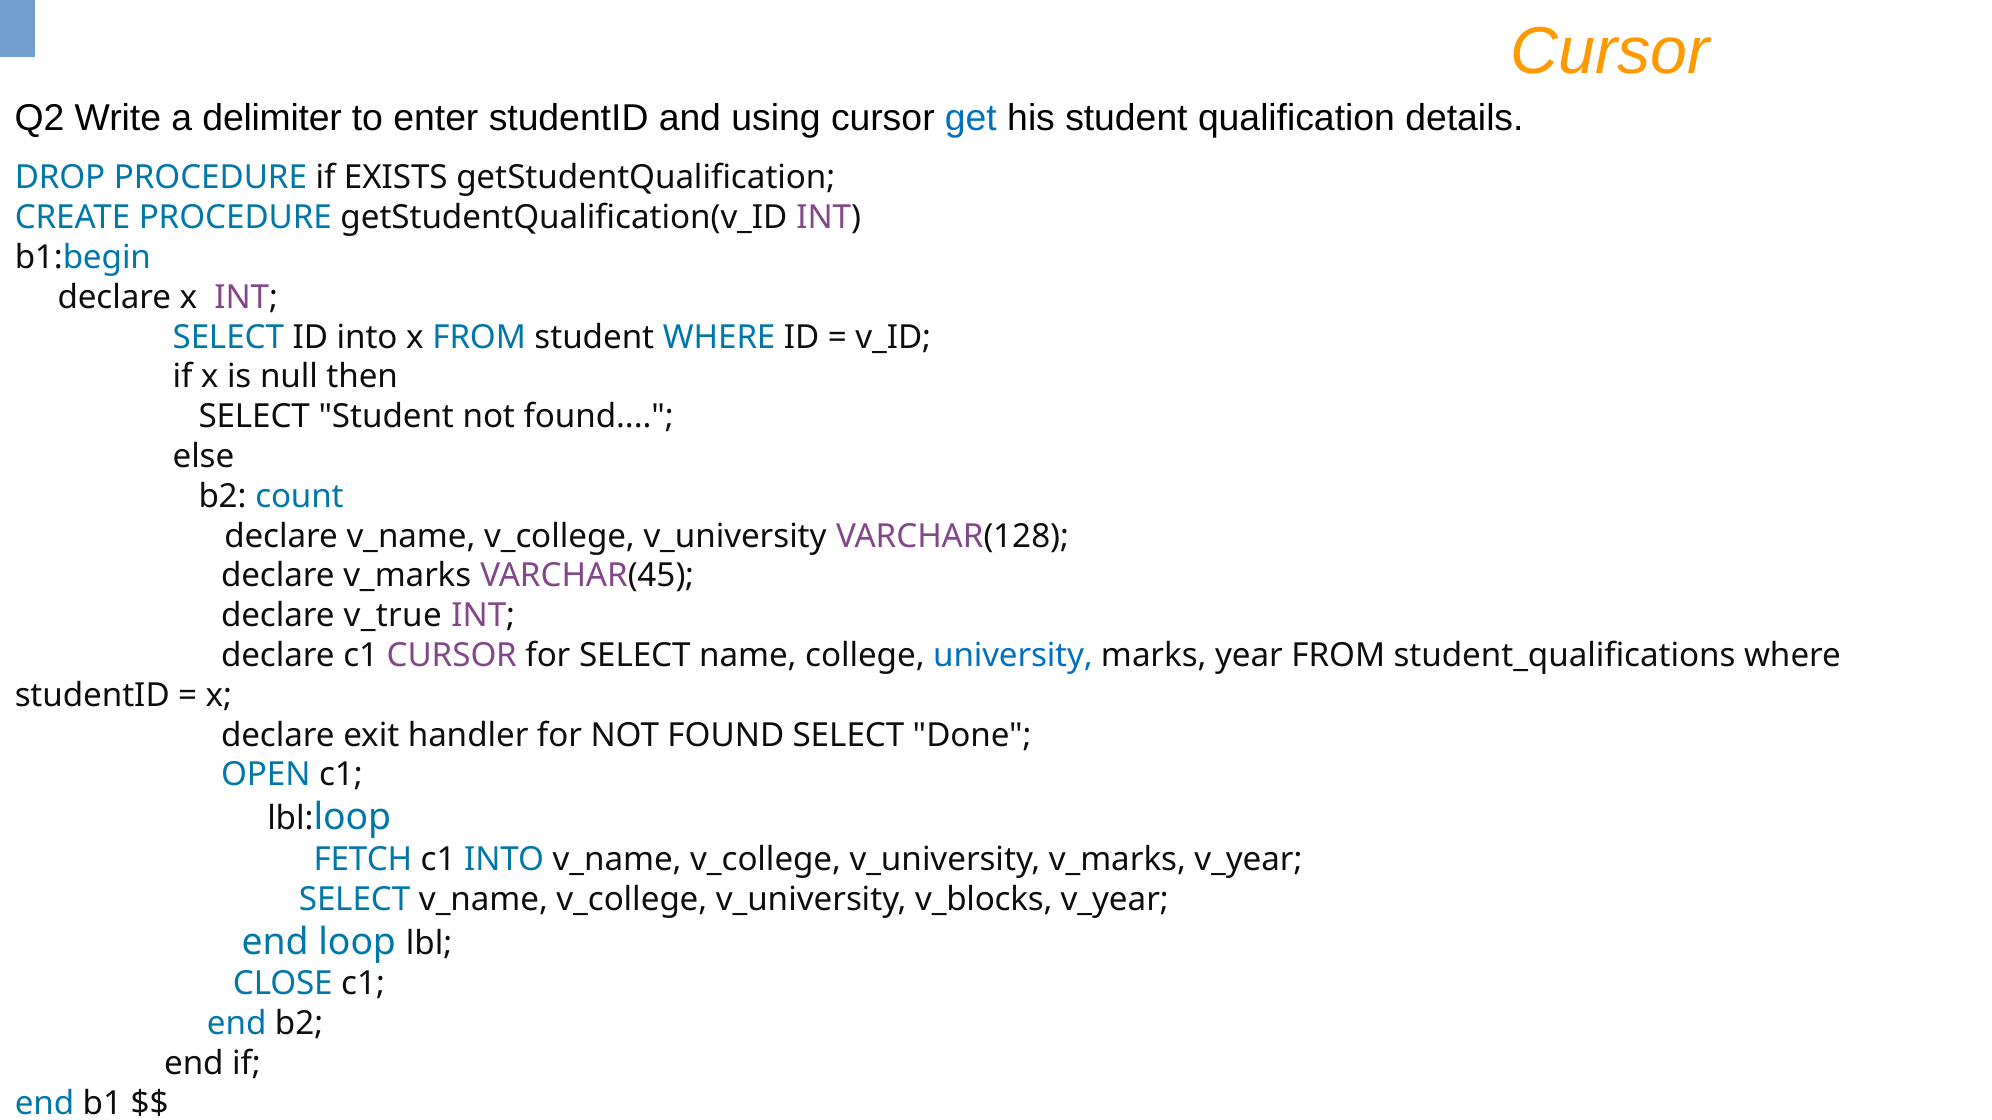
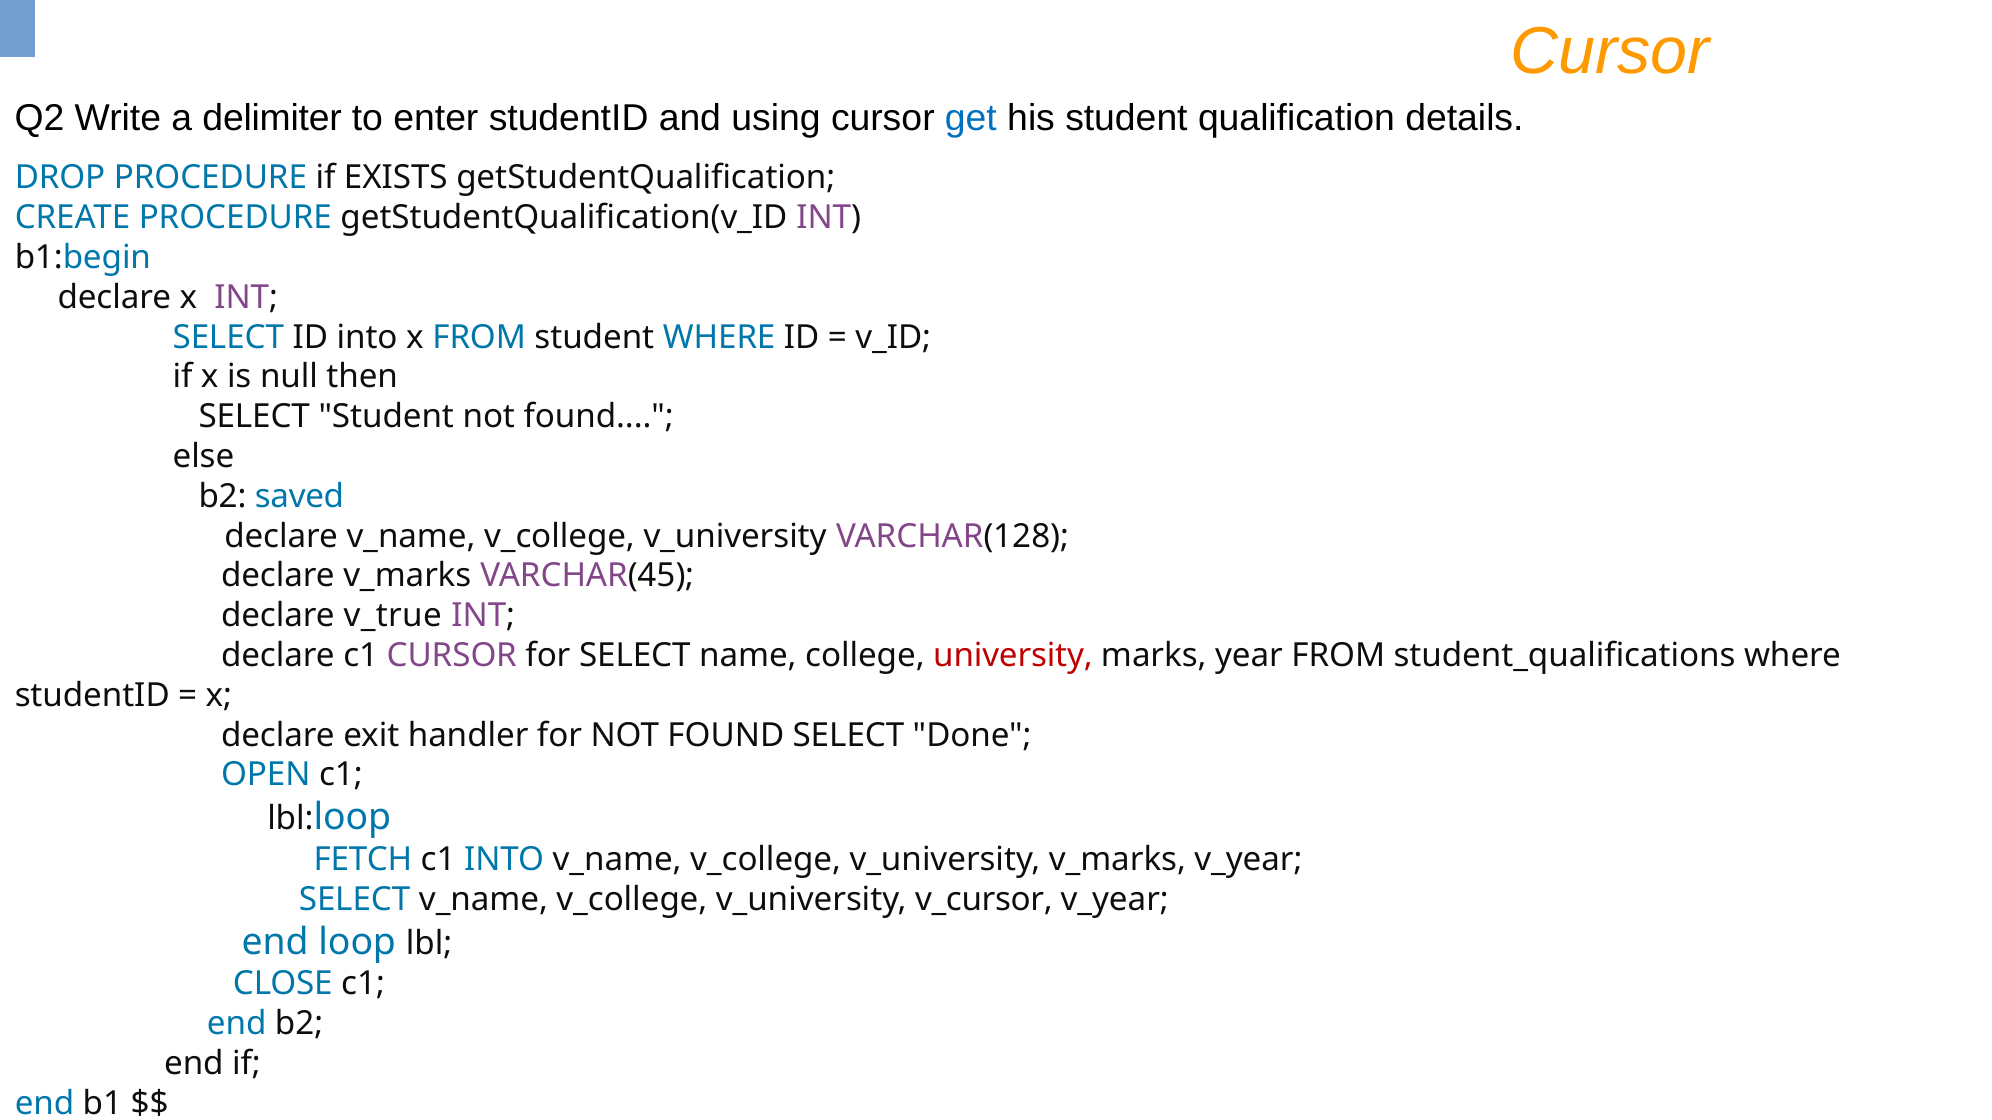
count: count -> saved
university colour: blue -> red
v_blocks: v_blocks -> v_cursor
